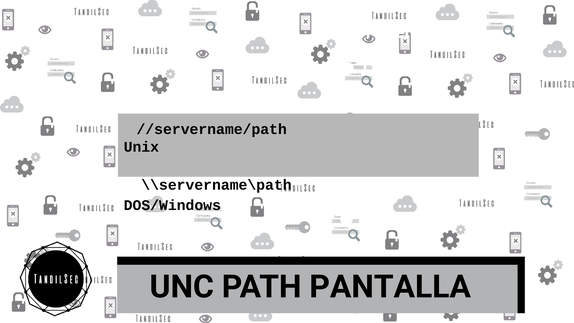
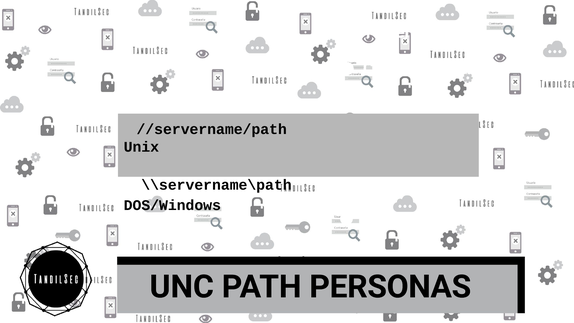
PATH PANTALLA: PANTALLA -> PERSONAS
